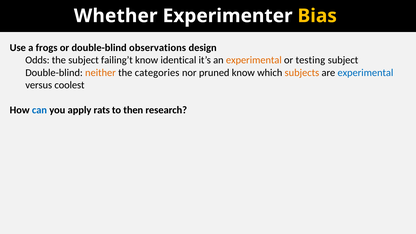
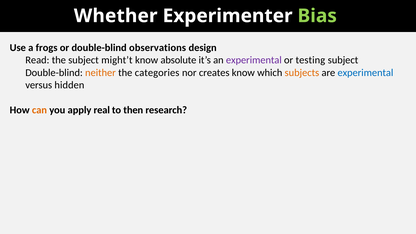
Bias colour: yellow -> light green
Odds: Odds -> Read
failing’t: failing’t -> might’t
identical: identical -> absolute
experimental at (254, 60) colour: orange -> purple
pruned: pruned -> creates
coolest: coolest -> hidden
can colour: blue -> orange
rats: rats -> real
